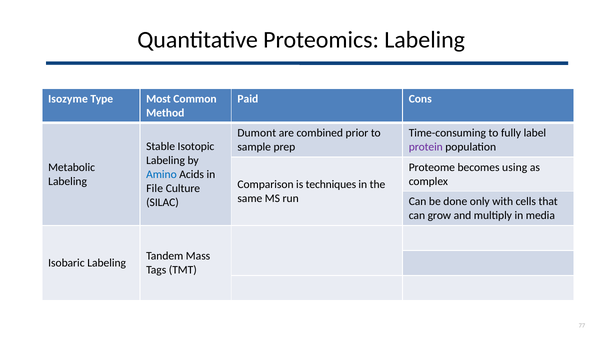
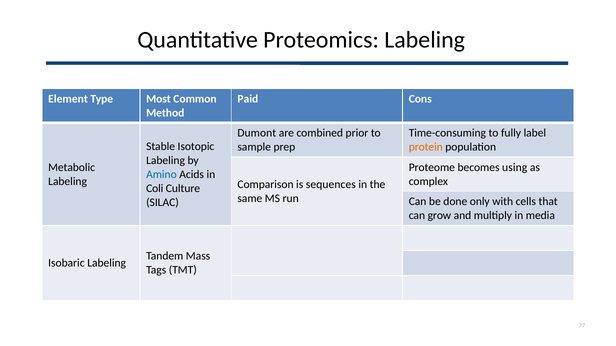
Isozyme: Isozyme -> Element
protein colour: purple -> orange
techniques: techniques -> sequences
File: File -> Coli
